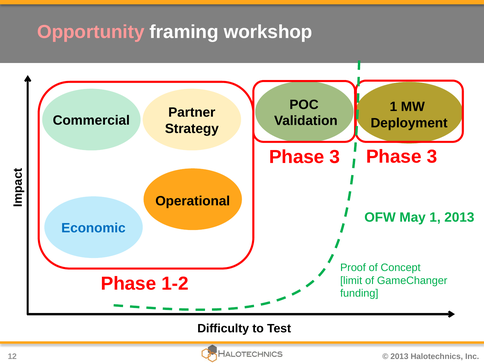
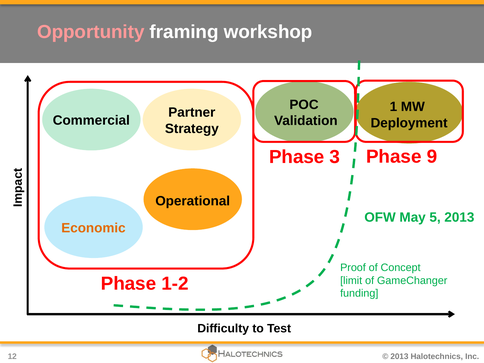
3 at (432, 157): 3 -> 9
May 1: 1 -> 5
Economic colour: blue -> orange
